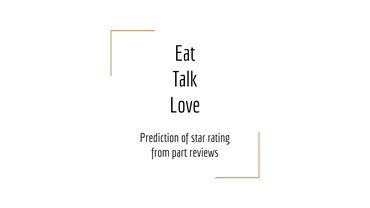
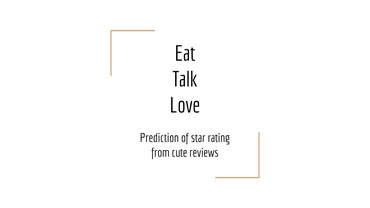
part: part -> cute
